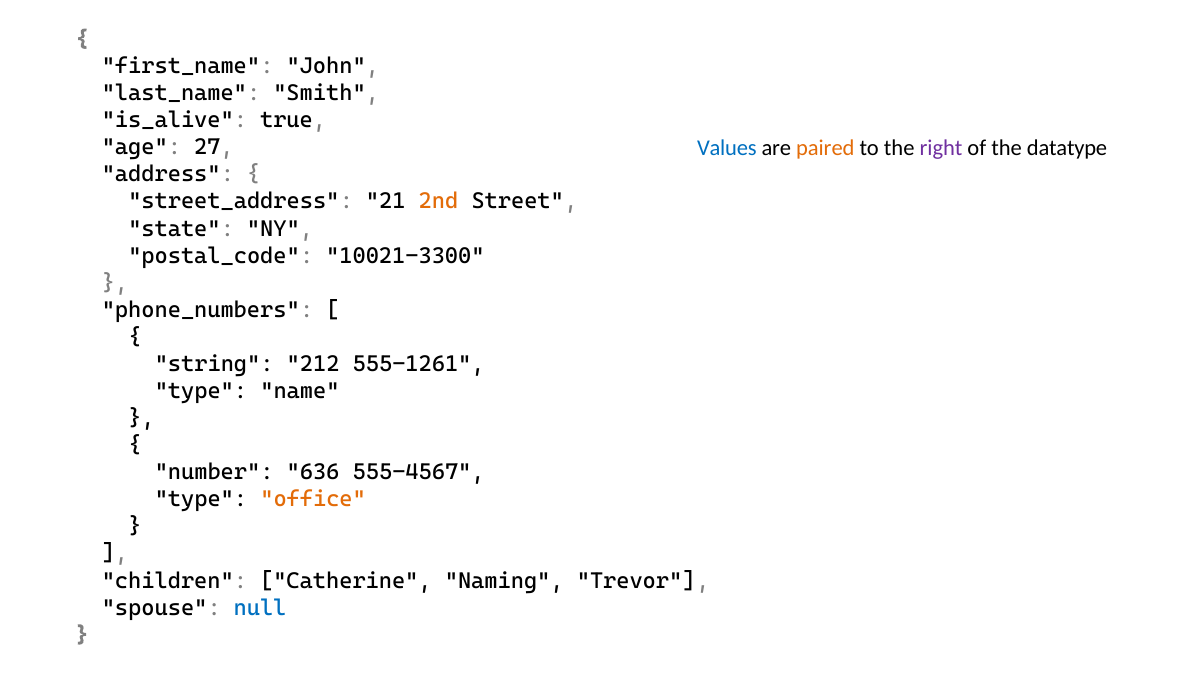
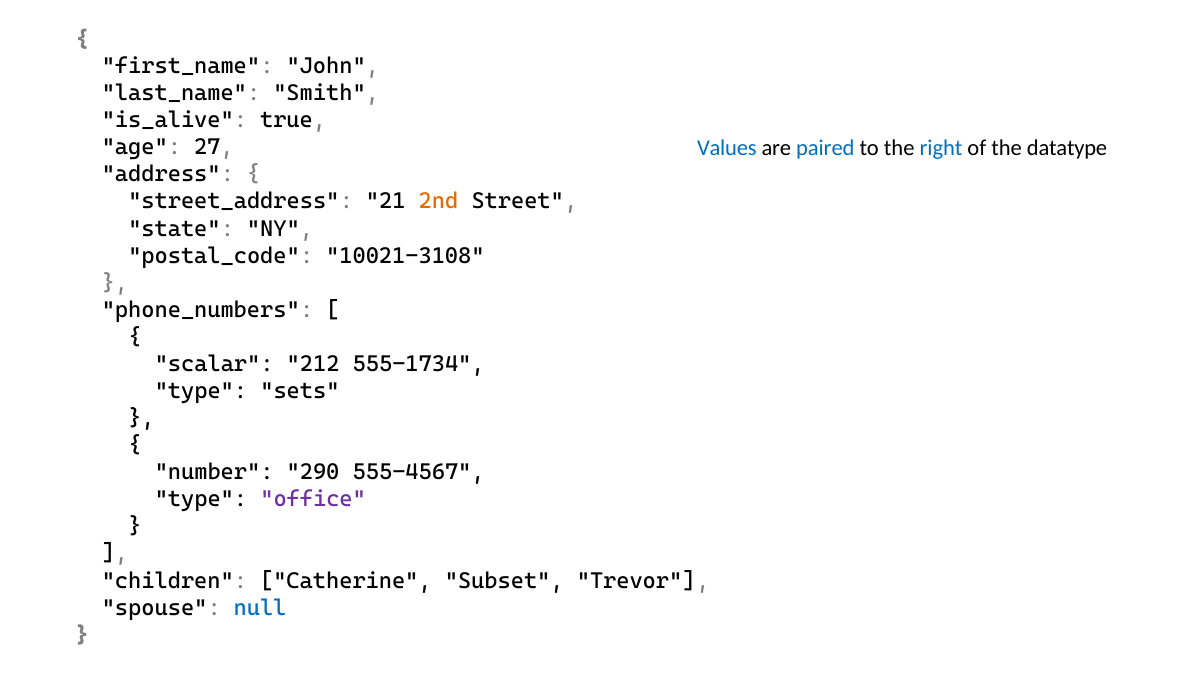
paired colour: orange -> blue
right colour: purple -> blue
10021-3300: 10021-3300 -> 10021-3108
string: string -> scalar
555-1261: 555-1261 -> 555-1734
name: name -> sets
636: 636 -> 290
office colour: orange -> purple
Naming: Naming -> Subset
